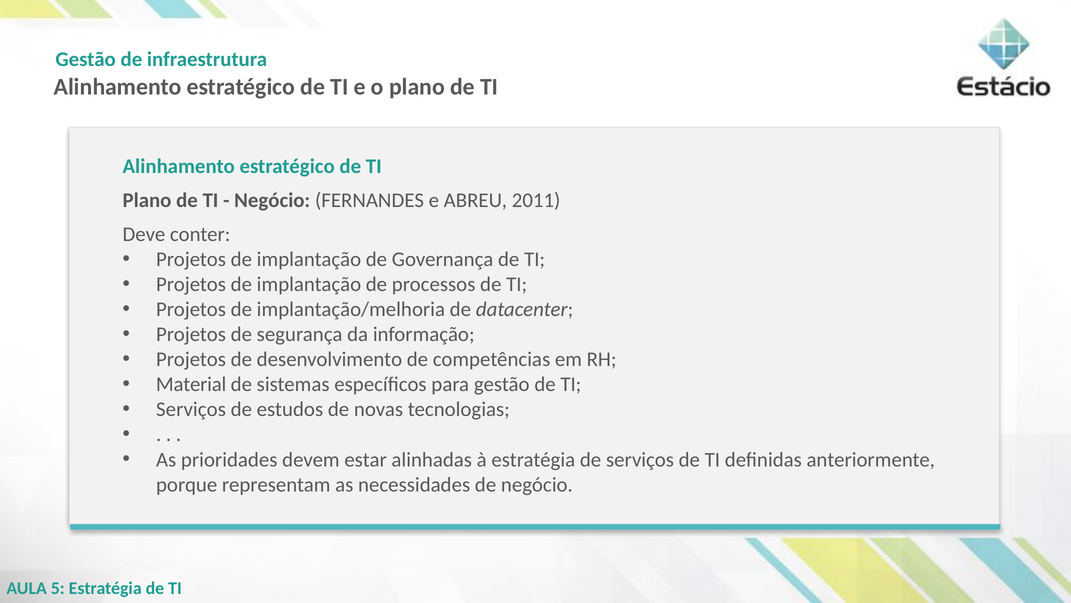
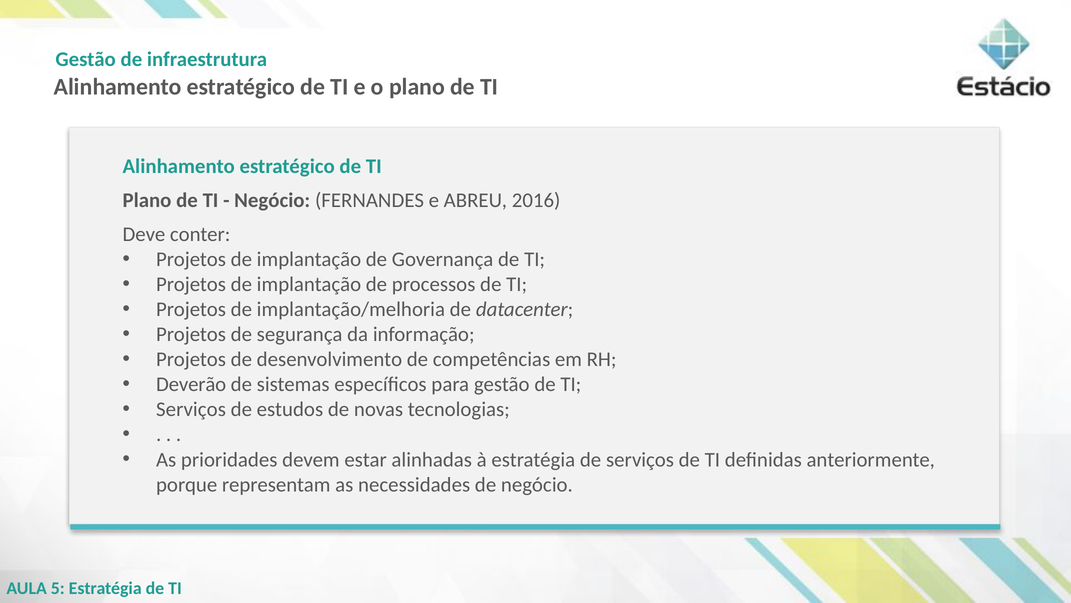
2011: 2011 -> 2016
Material: Material -> Deverão
